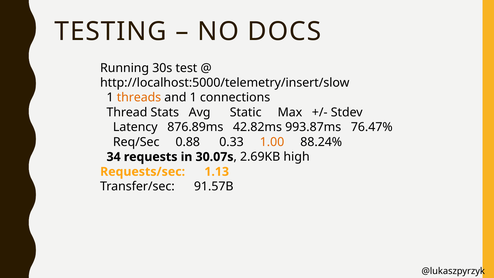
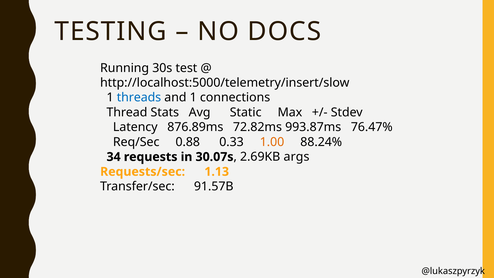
threads colour: orange -> blue
42.82ms: 42.82ms -> 72.82ms
high: high -> args
